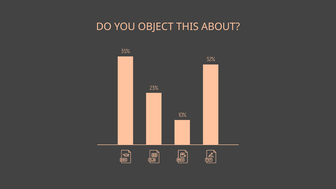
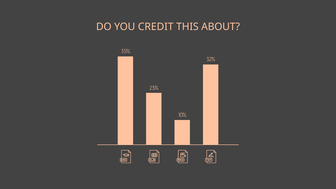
OBJECT: OBJECT -> CREDIT
